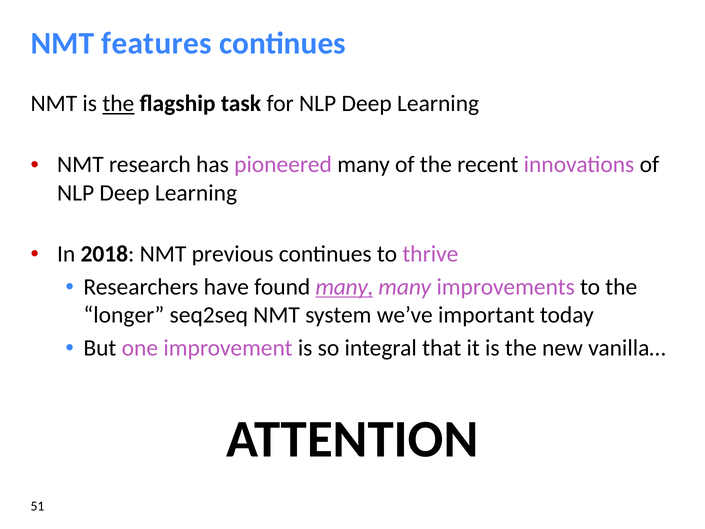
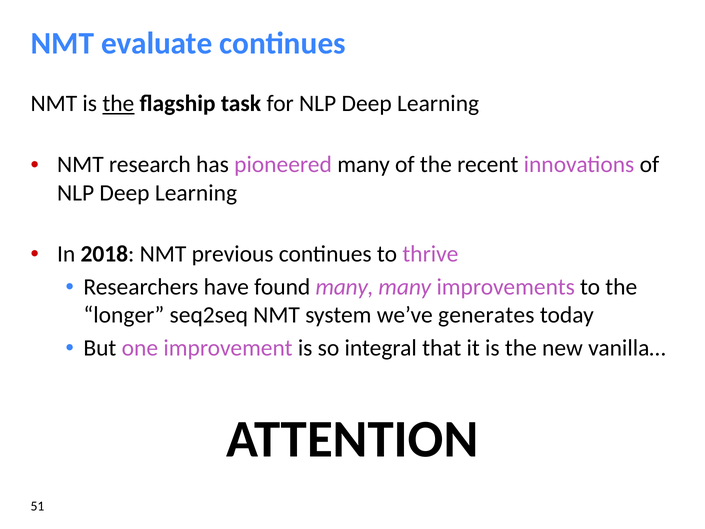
features: features -> evaluate
many at (344, 287) underline: present -> none
important: important -> generates
